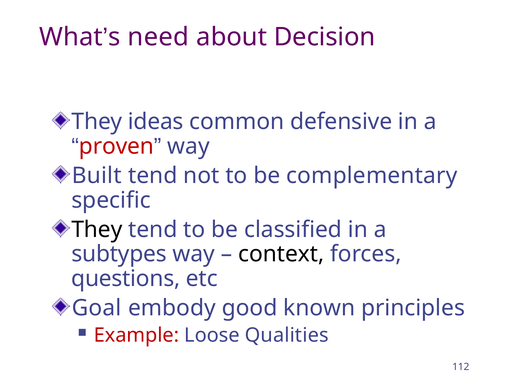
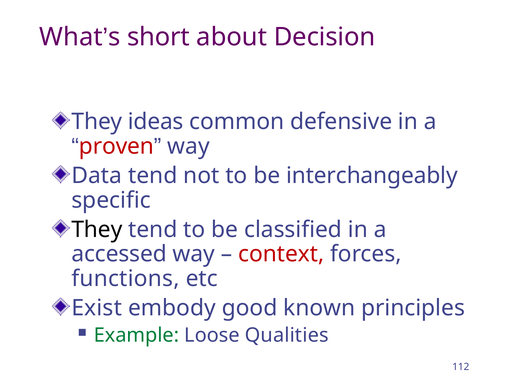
need: need -> short
Built: Built -> Data
complementary: complementary -> interchangeably
subtypes: subtypes -> accessed
context colour: black -> red
questions: questions -> functions
Goal: Goal -> Exist
Example colour: red -> green
